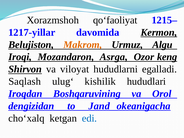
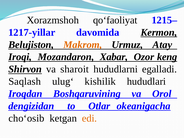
Algu: Algu -> Atay
Asrga: Asrga -> Xabar
viloyat: viloyat -> sharoit
Jand: Jand -> Otlar
cho‘xalq: cho‘xalq -> cho‘osib
edi colour: blue -> orange
